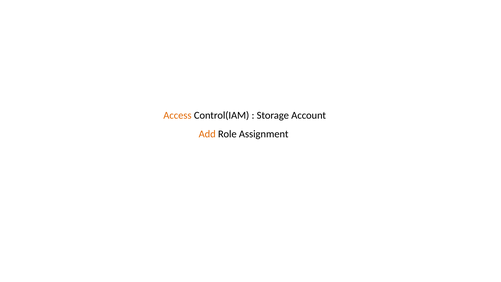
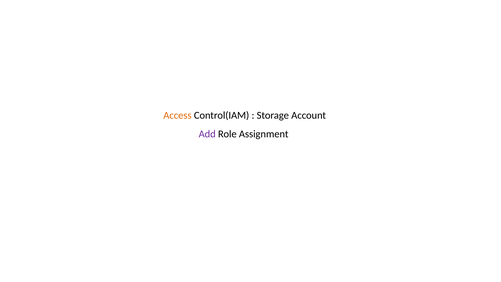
Add colour: orange -> purple
